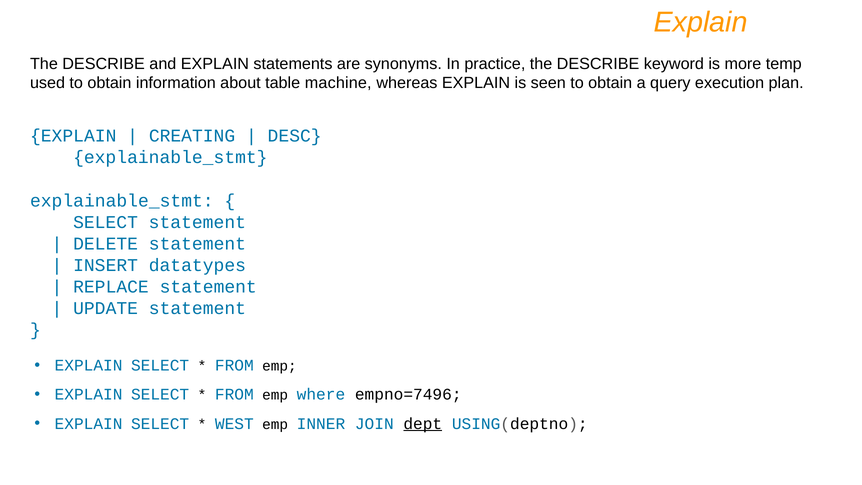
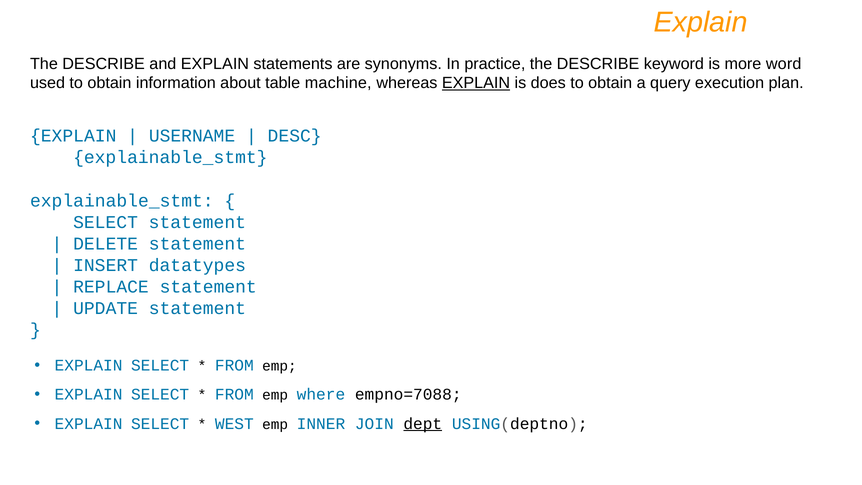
temp: temp -> word
EXPLAIN at (476, 83) underline: none -> present
seen: seen -> does
CREATING: CREATING -> USERNAME
empno=7496: empno=7496 -> empno=7088
